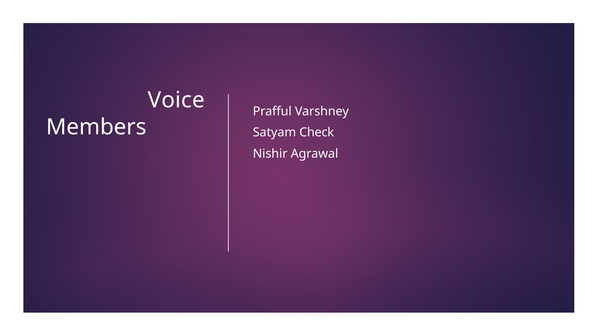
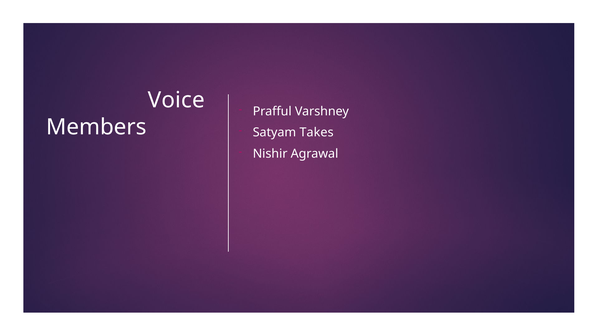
Check: Check -> Takes
